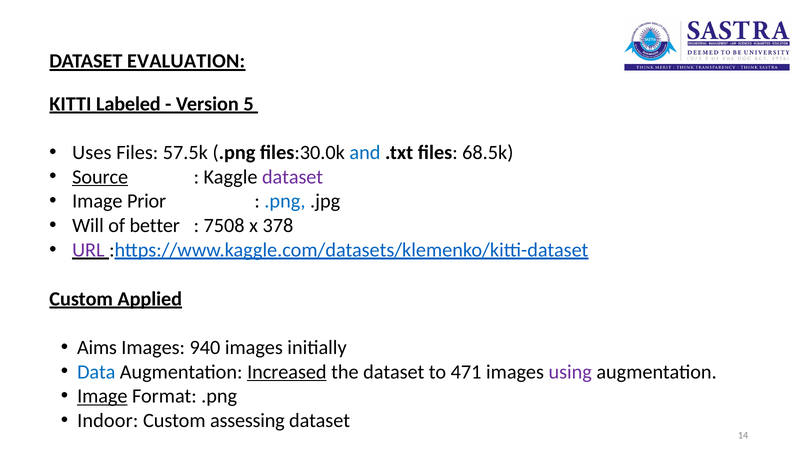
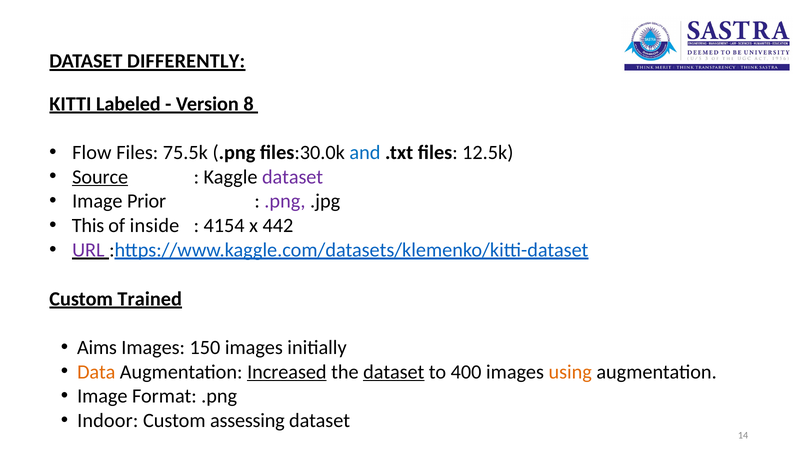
EVALUATION: EVALUATION -> DIFFERENTLY
5: 5 -> 8
Uses: Uses -> Flow
57.5k: 57.5k -> 75.5k
68.5k: 68.5k -> 12.5k
.png at (285, 201) colour: blue -> purple
Will: Will -> This
better: better -> inside
7508: 7508 -> 4154
378: 378 -> 442
Applied: Applied -> Trained
940: 940 -> 150
Data colour: blue -> orange
dataset at (394, 372) underline: none -> present
471: 471 -> 400
using colour: purple -> orange
Image at (102, 396) underline: present -> none
